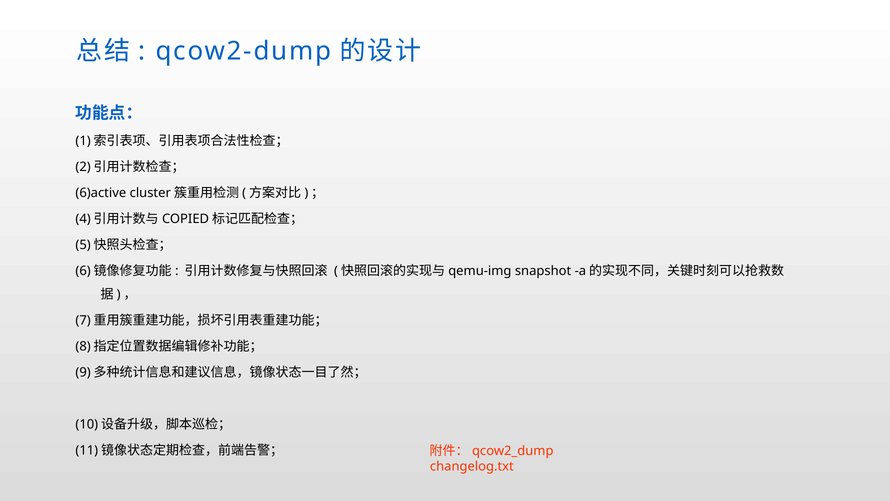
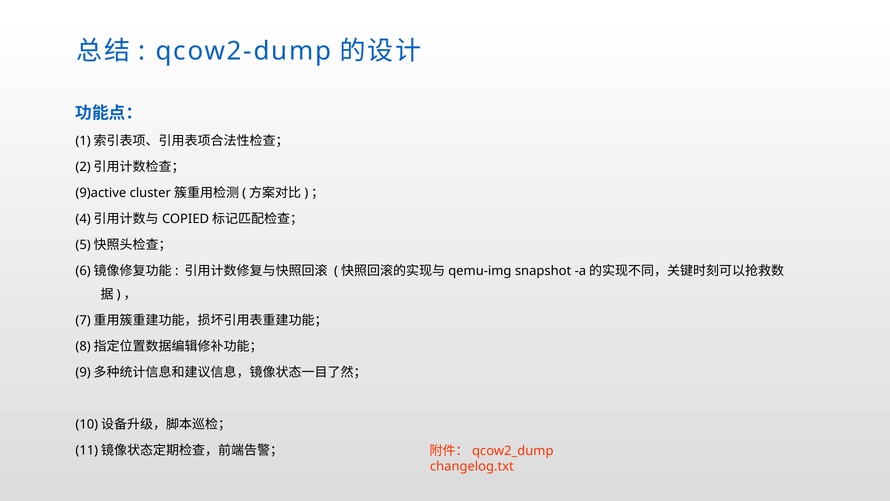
6)active: 6)active -> 9)active
